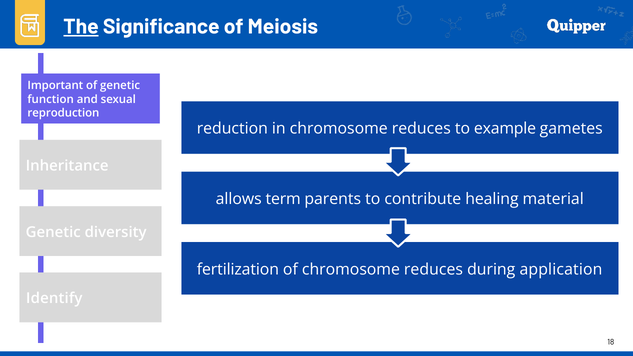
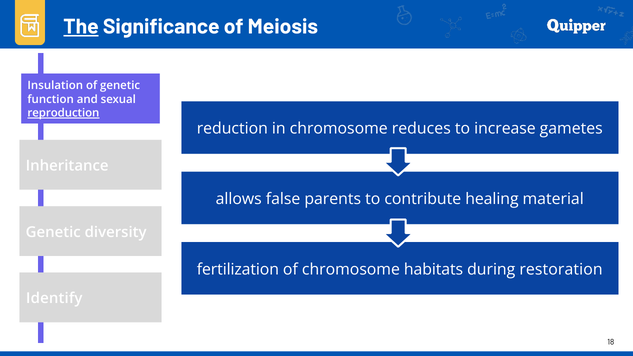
Important: Important -> Insulation
reproduction underline: none -> present
example: example -> increase
term: term -> false
of chromosome reduces: reduces -> habitats
application: application -> restoration
